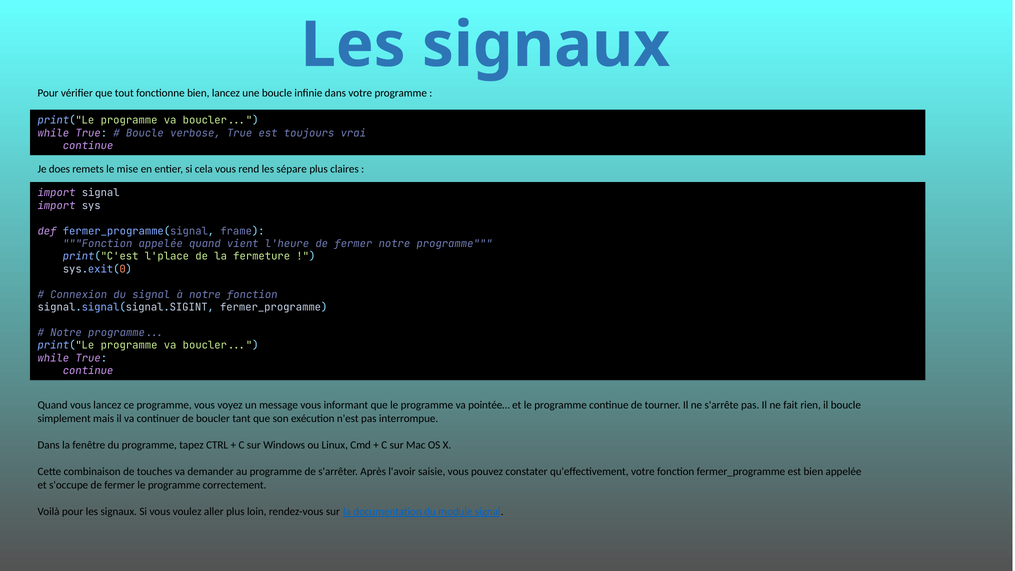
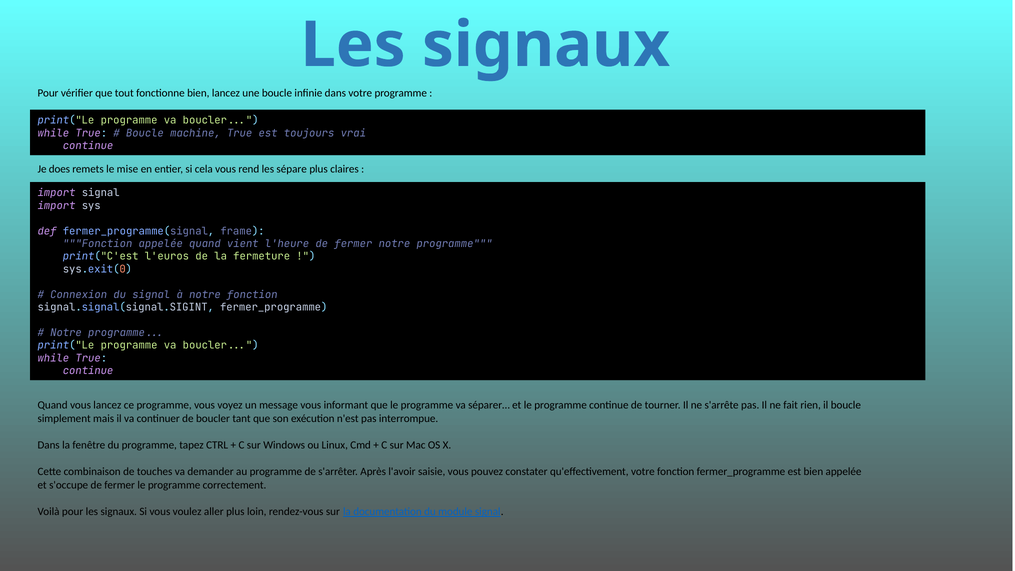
verbose: verbose -> machine
l'place: l'place -> l'euros
pointée…: pointée… -> séparer…
